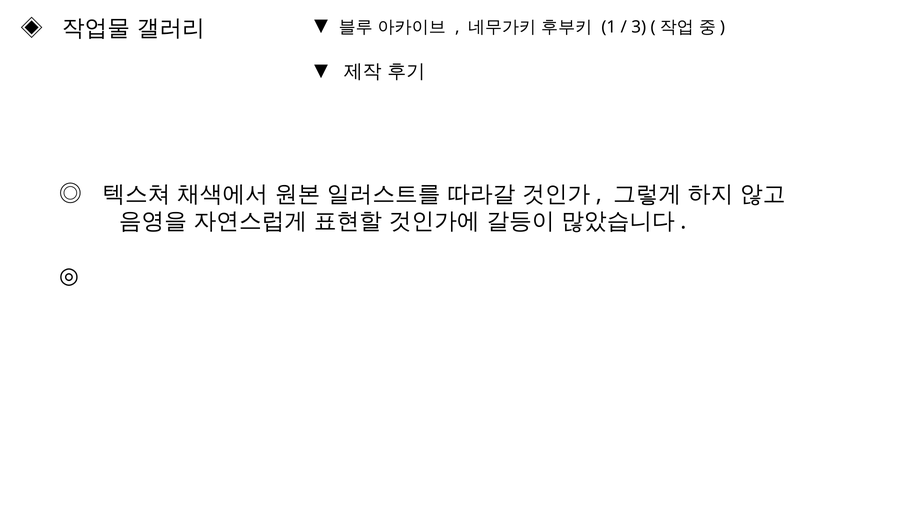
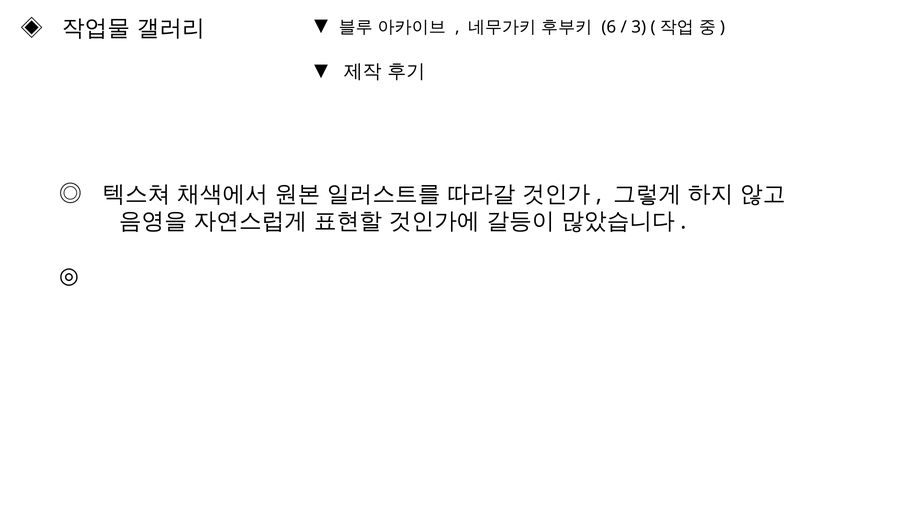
1: 1 -> 6
